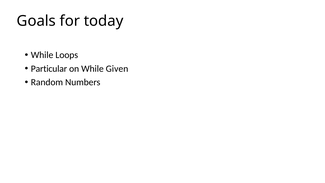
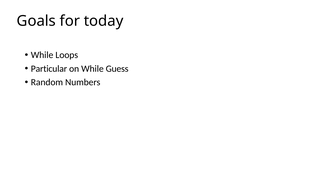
Given: Given -> Guess
